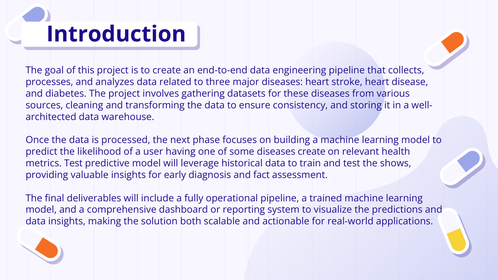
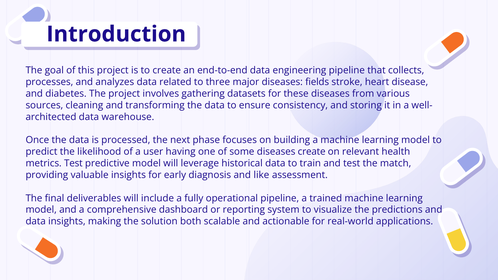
diseases heart: heart -> fields
shows: shows -> match
fact: fact -> like
